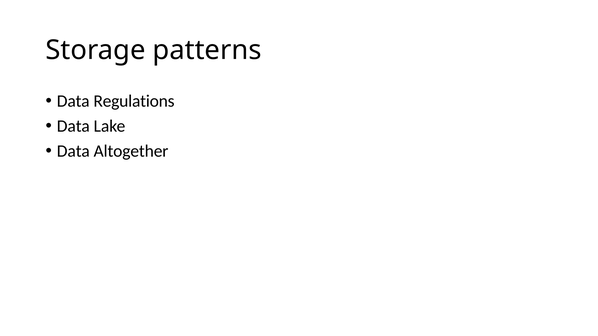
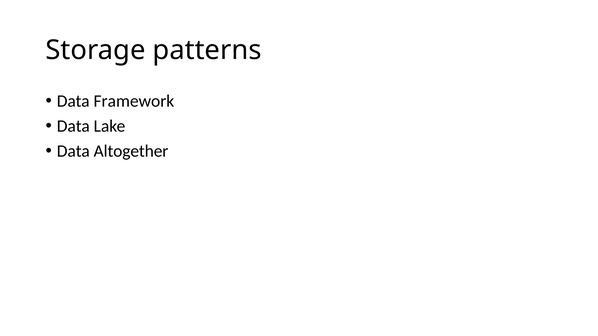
Regulations: Regulations -> Framework
